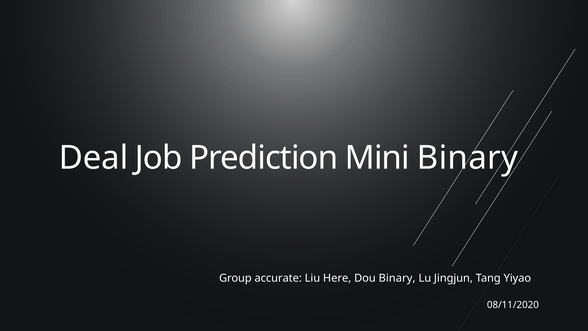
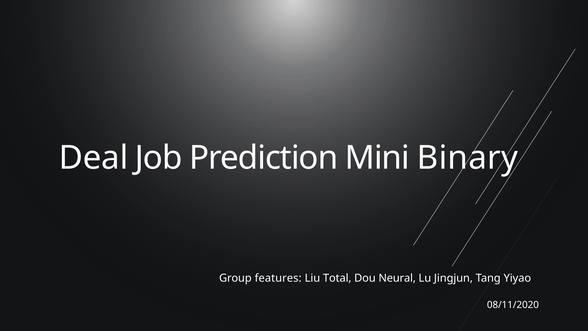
accurate: accurate -> features
Here: Here -> Total
Dou Binary: Binary -> Neural
